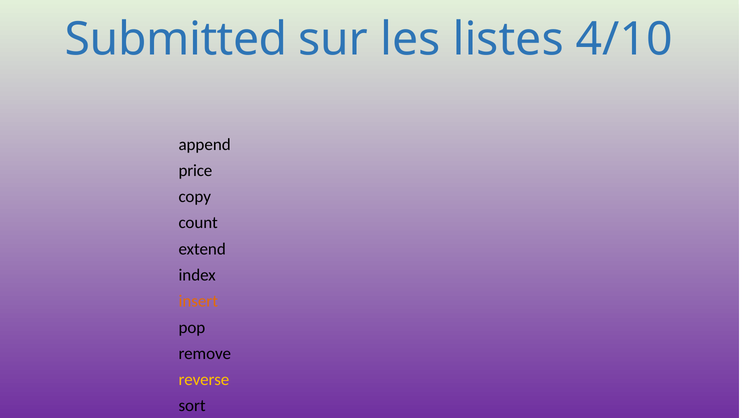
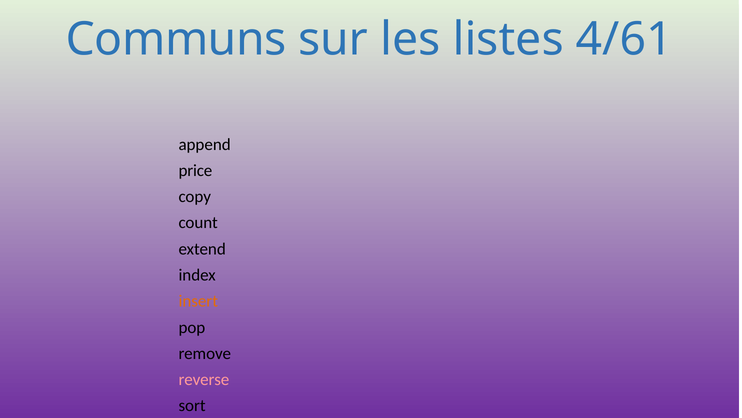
Submitted: Submitted -> Communs
4/10: 4/10 -> 4/61
reverse colour: yellow -> pink
